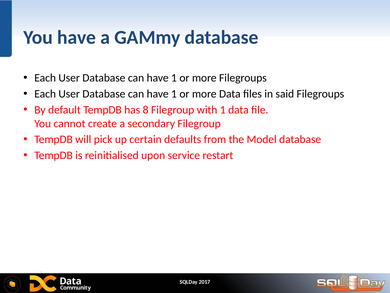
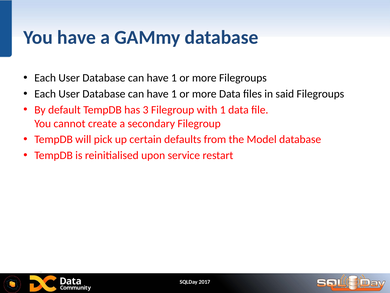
8: 8 -> 3
